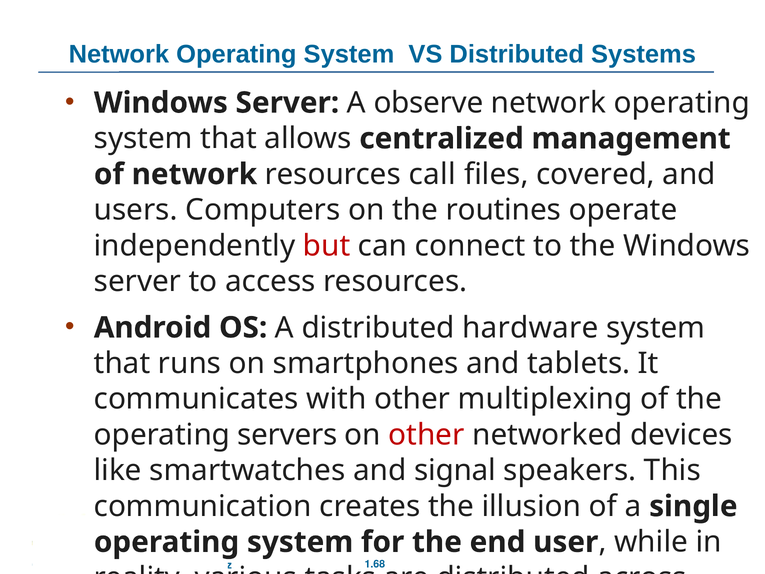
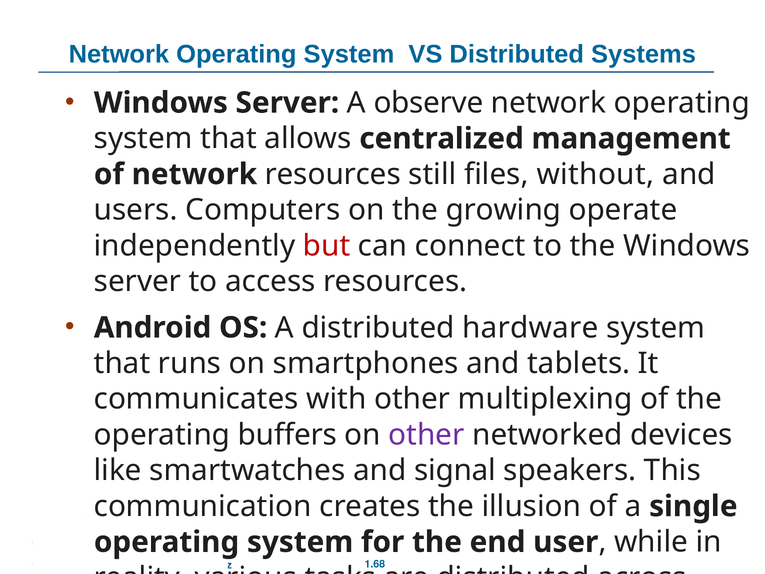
call: call -> still
covered: covered -> without
routines: routines -> growing
servers: servers -> buffers
other at (426, 435) colour: red -> purple
